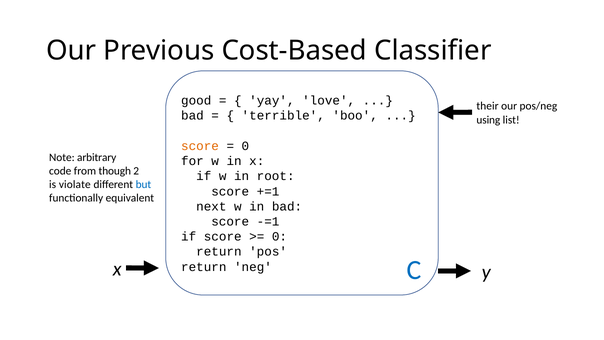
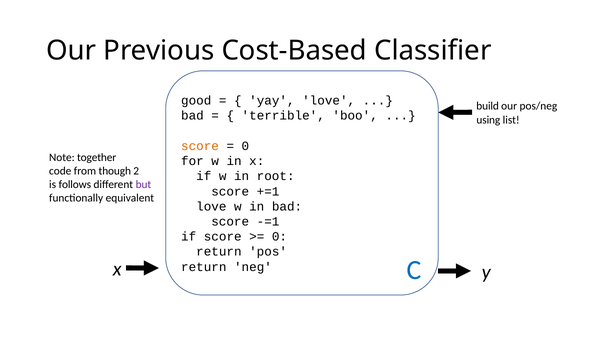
their: their -> build
arbitrary: arbitrary -> together
violate: violate -> follows
but colour: blue -> purple
next at (211, 206): next -> love
